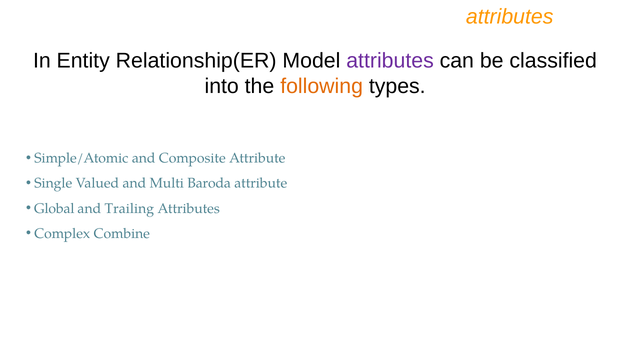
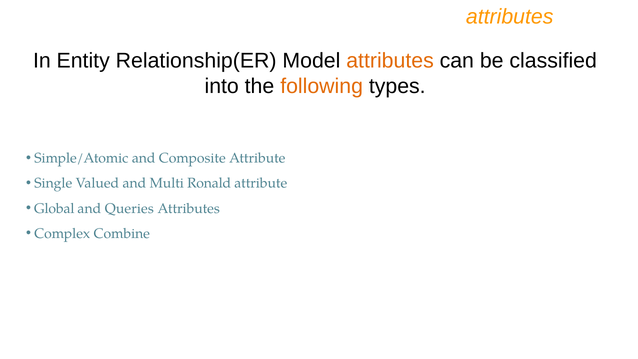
attributes at (390, 61) colour: purple -> orange
Baroda: Baroda -> Ronald
Trailing: Trailing -> Queries
